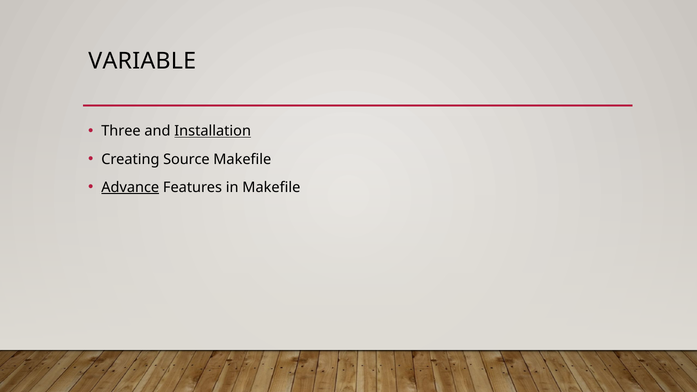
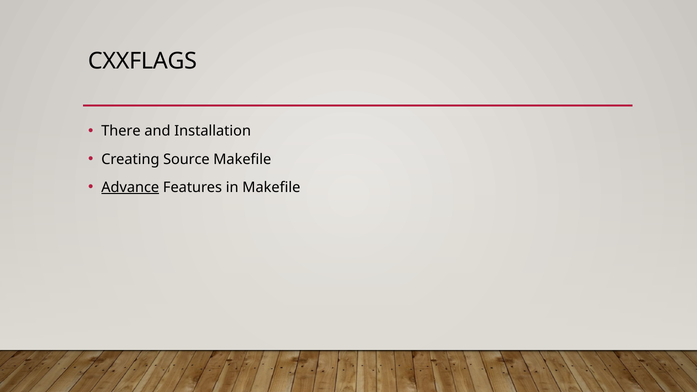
VARIABLE: VARIABLE -> CXXFLAGS
Three: Three -> There
Installation underline: present -> none
